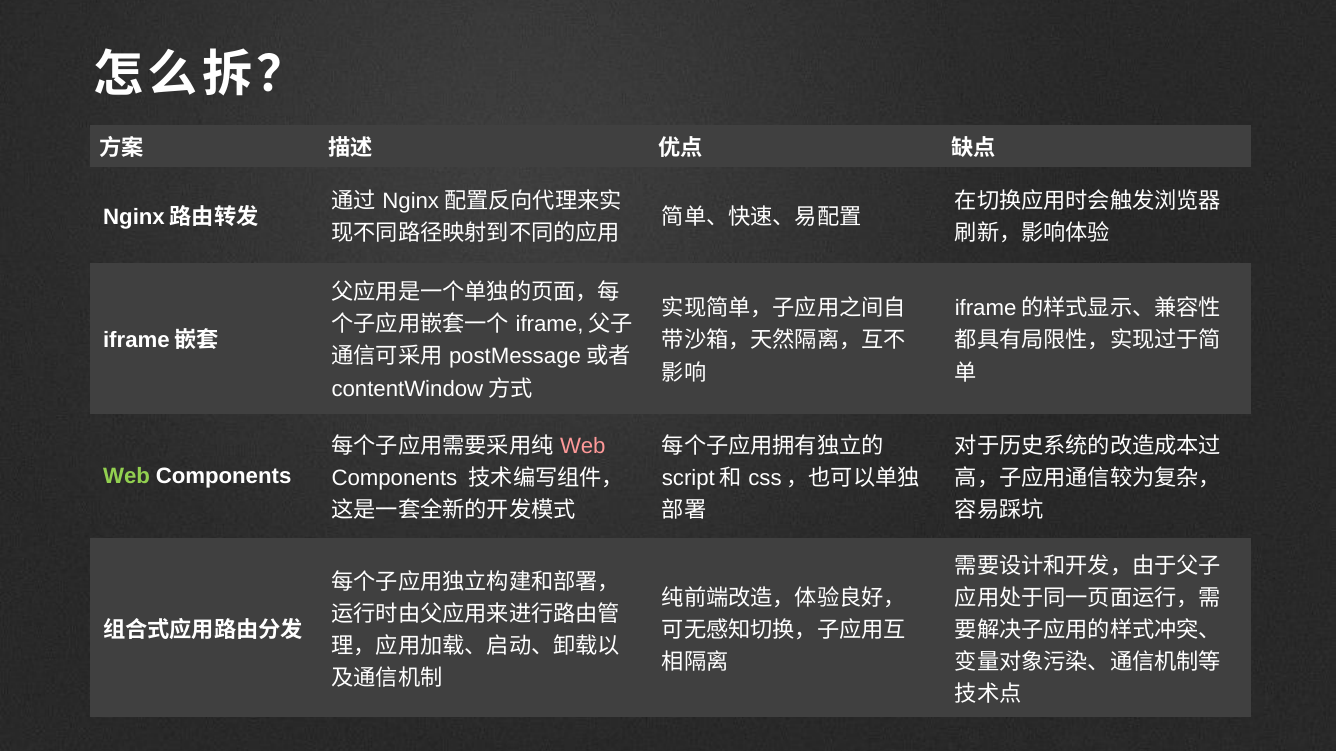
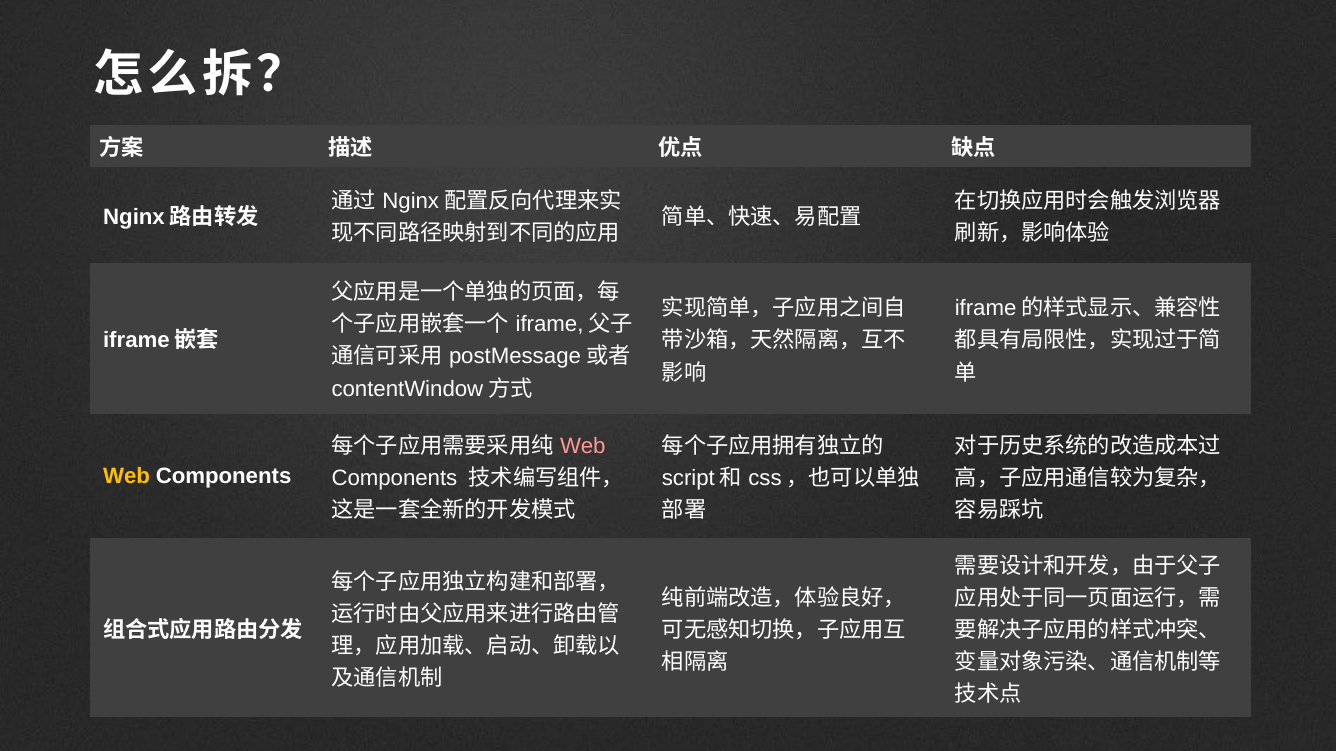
Web at (127, 477) colour: light green -> yellow
